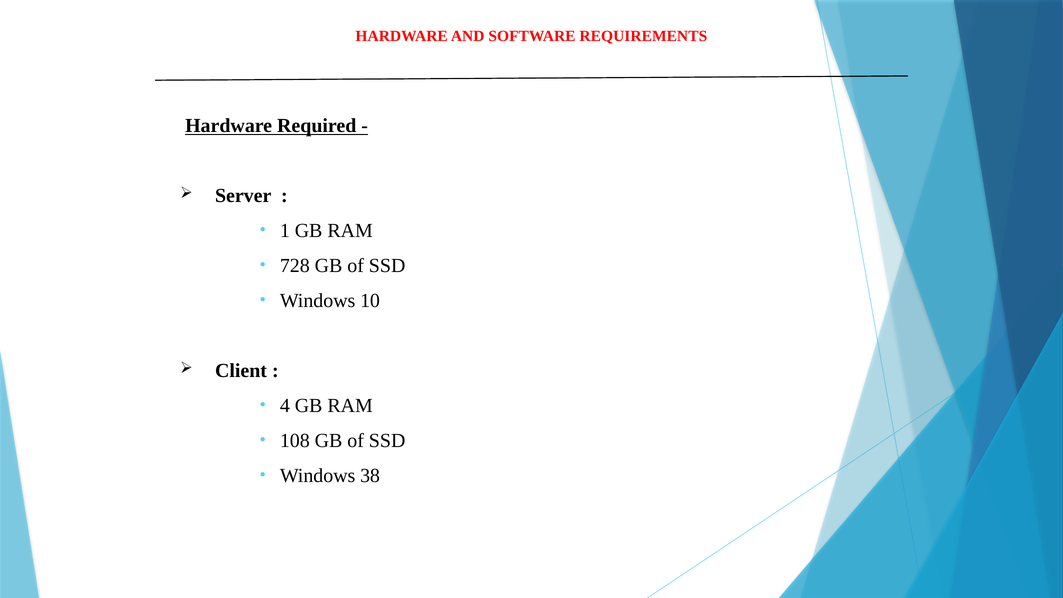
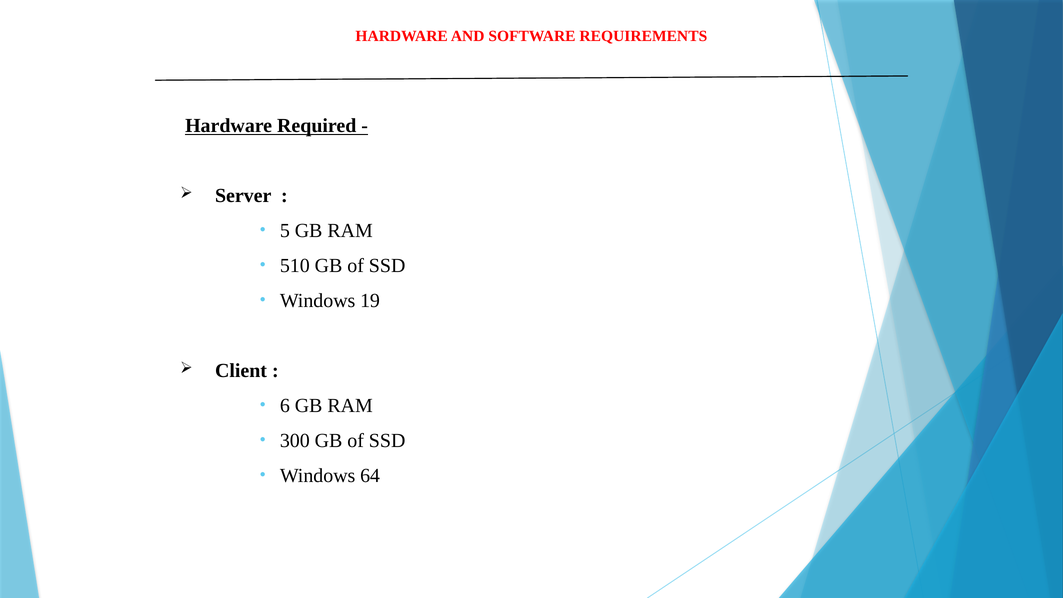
1: 1 -> 5
728: 728 -> 510
10: 10 -> 19
4: 4 -> 6
108: 108 -> 300
38: 38 -> 64
